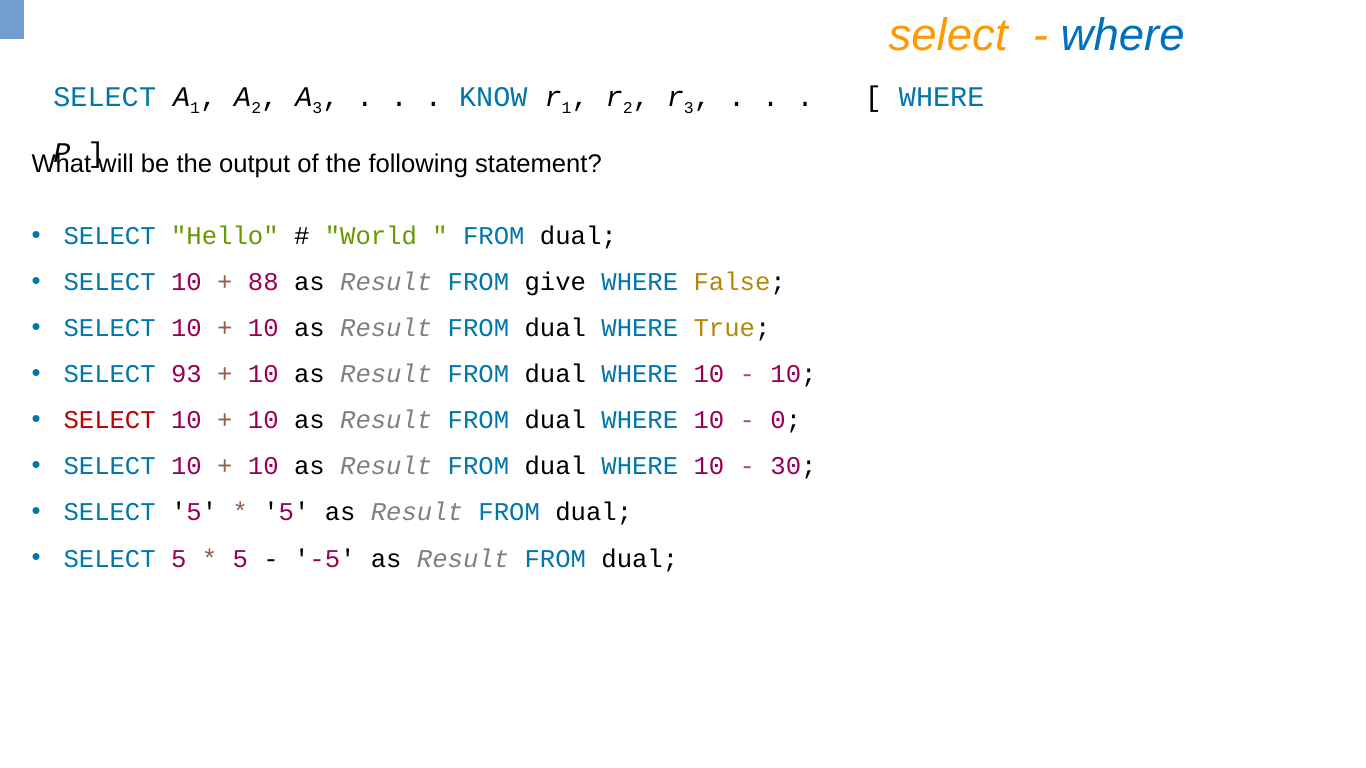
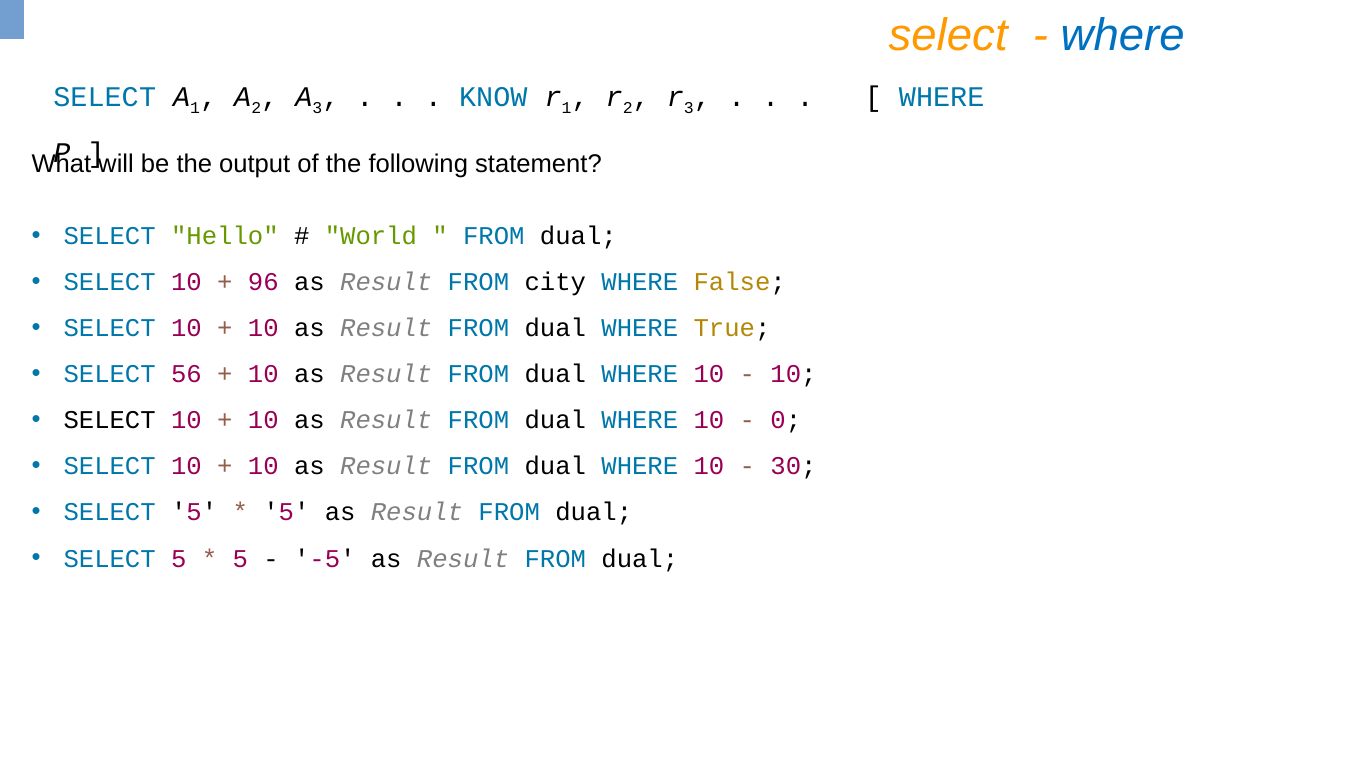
88: 88 -> 96
give: give -> city
93: 93 -> 56
SELECT at (110, 421) colour: red -> black
